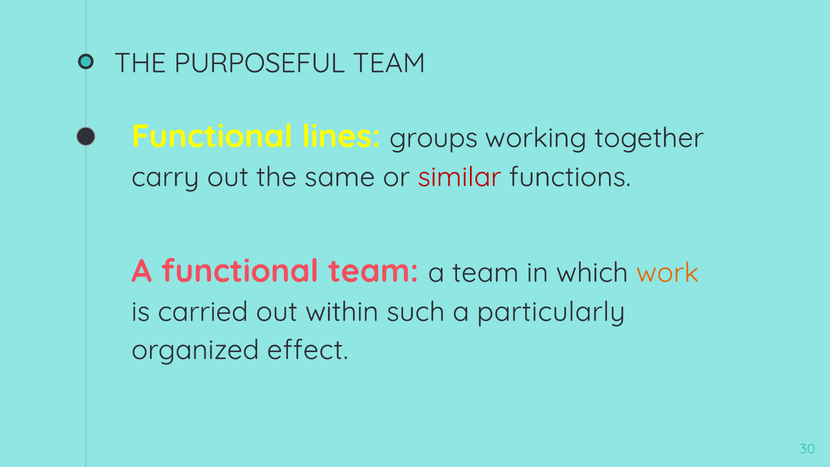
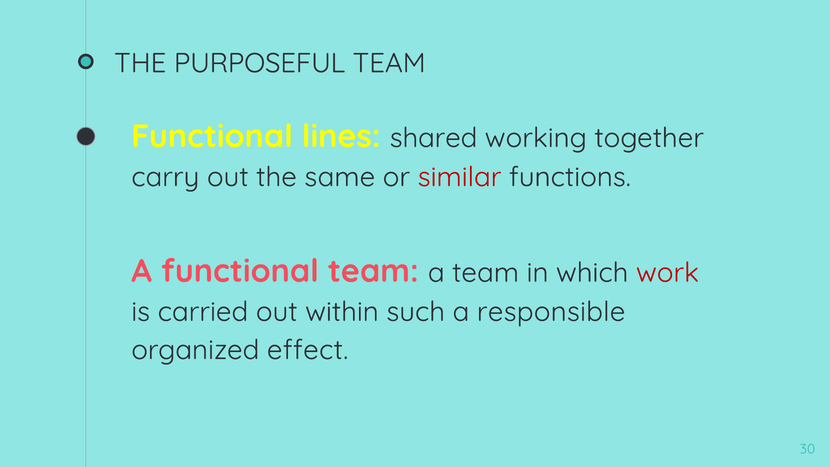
groups: groups -> shared
work colour: orange -> red
particularly: particularly -> responsible
